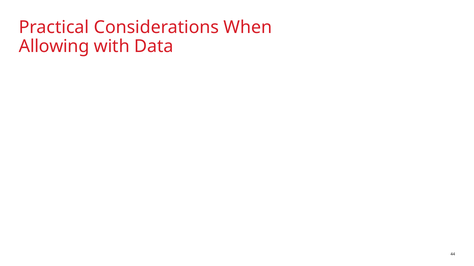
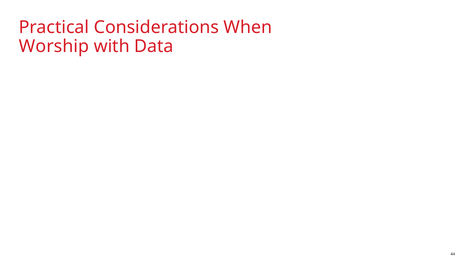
Allowing: Allowing -> Worship
